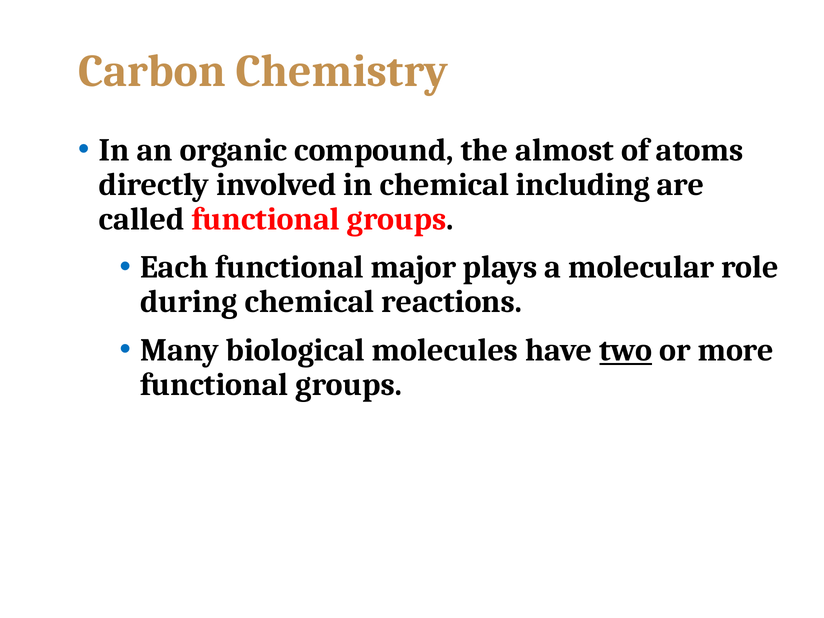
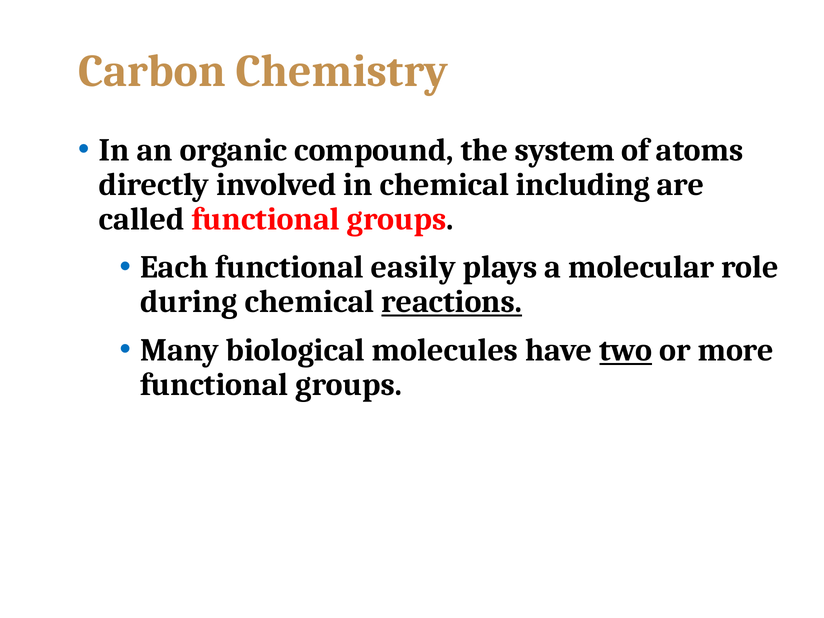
almost: almost -> system
major: major -> easily
reactions underline: none -> present
